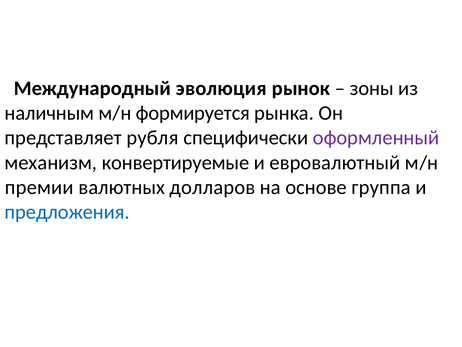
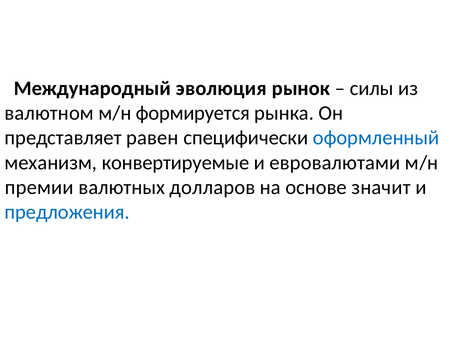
зоны: зоны -> силы
наличным: наличным -> валютном
рубля: рубля -> равен
оформленный colour: purple -> blue
евровалютный: евровалютный -> евровалютами
группа: группа -> значит
